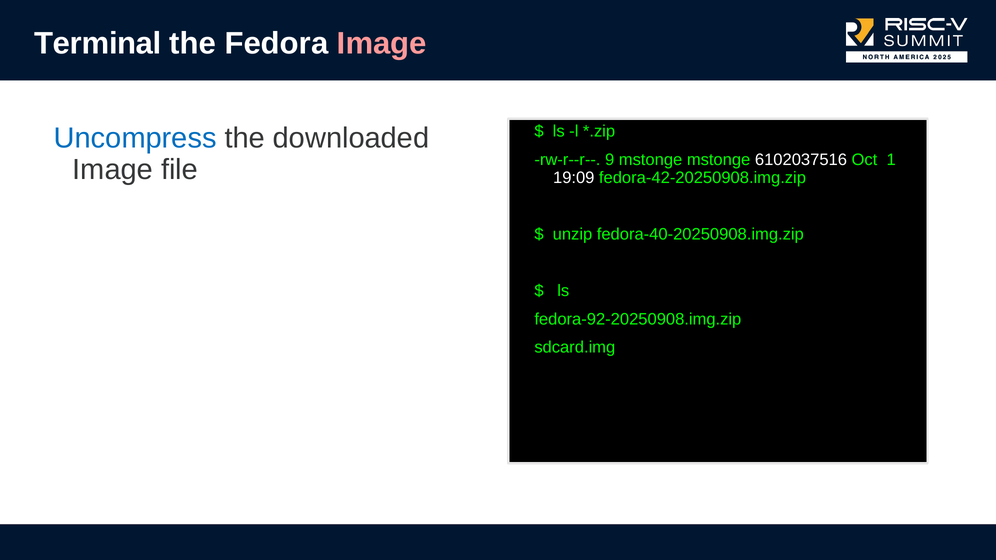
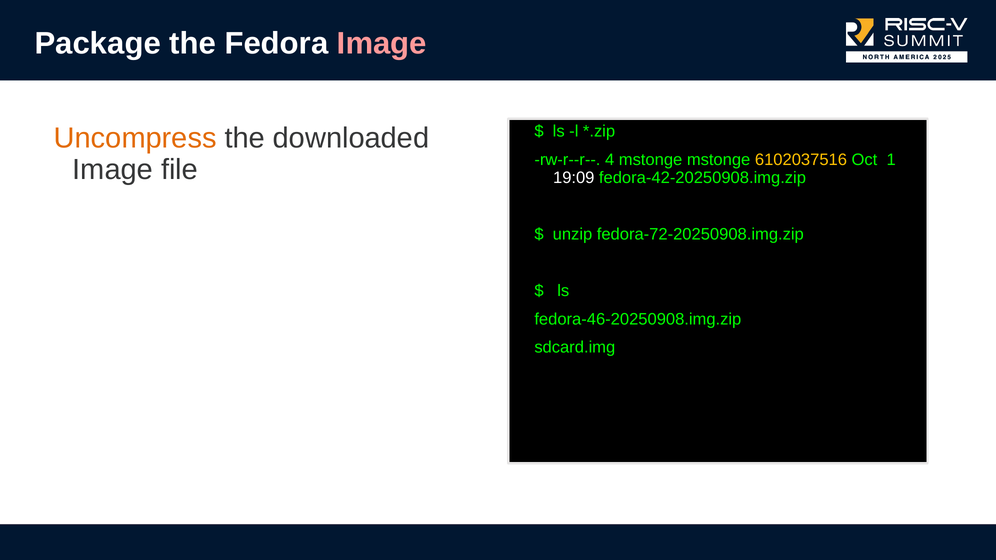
Terminal: Terminal -> Package
Uncompress colour: blue -> orange
9: 9 -> 4
6102037516 colour: white -> yellow
fedora-40-20250908.img.zip: fedora-40-20250908.img.zip -> fedora-72-20250908.img.zip
fedora-92-20250908.img.zip: fedora-92-20250908.img.zip -> fedora-46-20250908.img.zip
